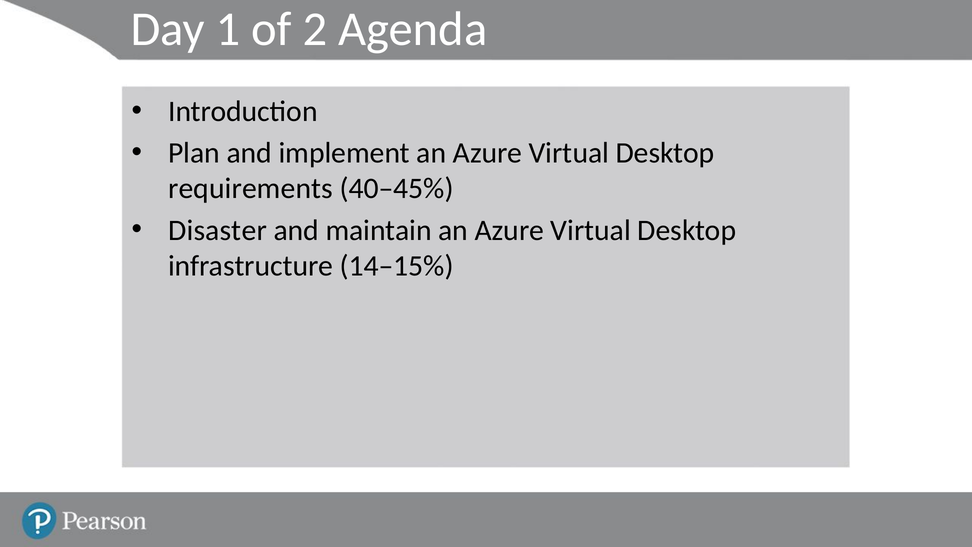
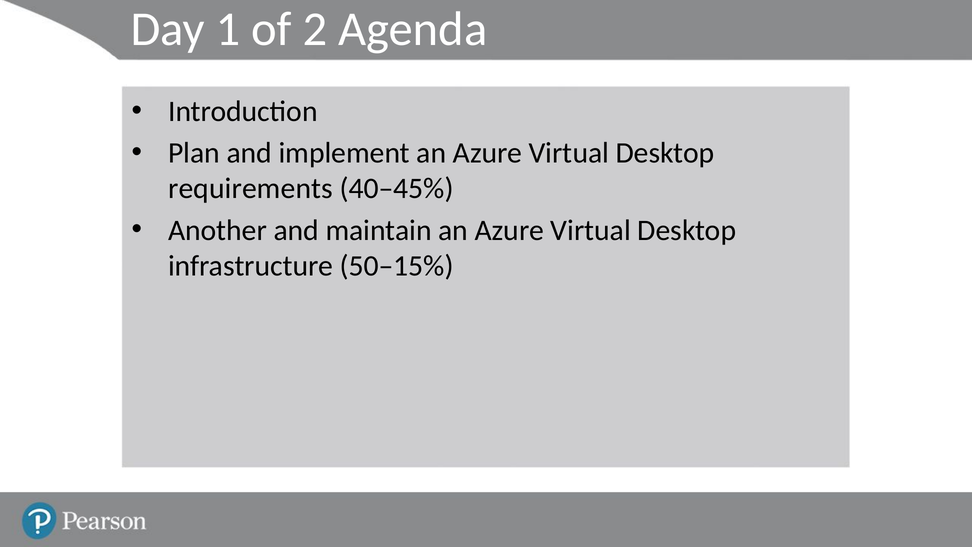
Disaster: Disaster -> Another
14–15%: 14–15% -> 50–15%
